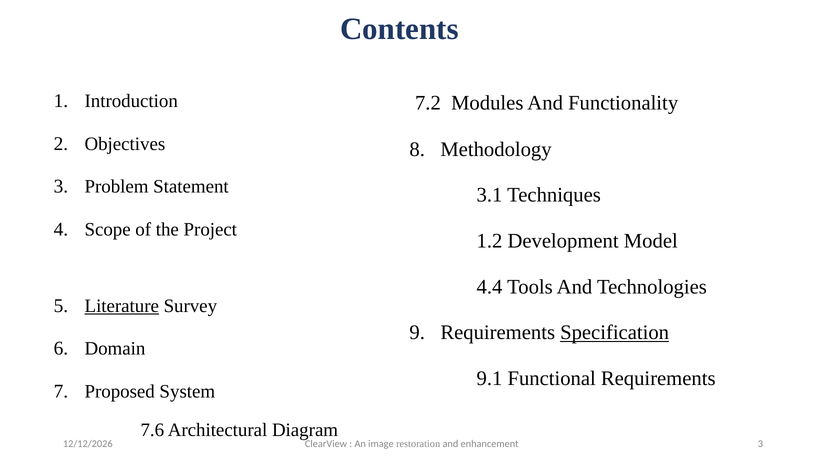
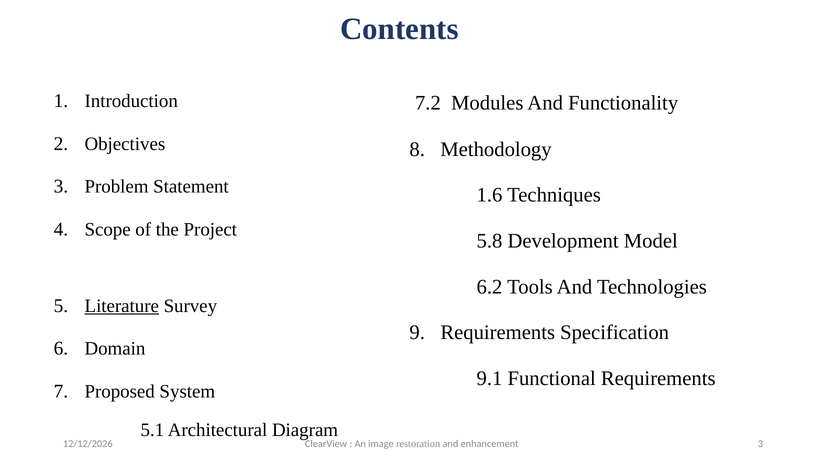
3.1: 3.1 -> 1.6
1.2: 1.2 -> 5.8
4.4: 4.4 -> 6.2
Specification underline: present -> none
7.6: 7.6 -> 5.1
